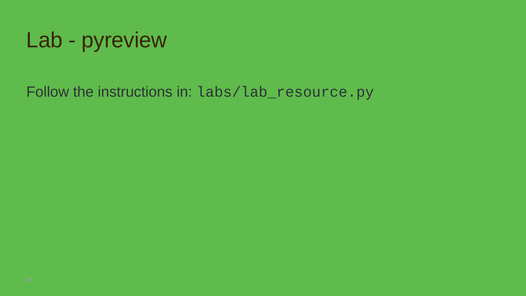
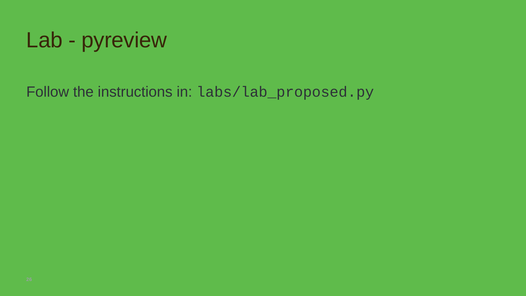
labs/lab_resource.py: labs/lab_resource.py -> labs/lab_proposed.py
